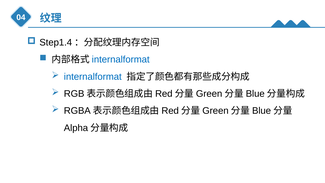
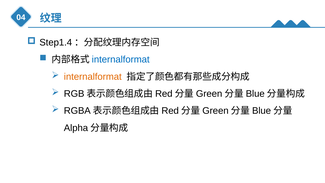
internalformat at (93, 77) colour: blue -> orange
